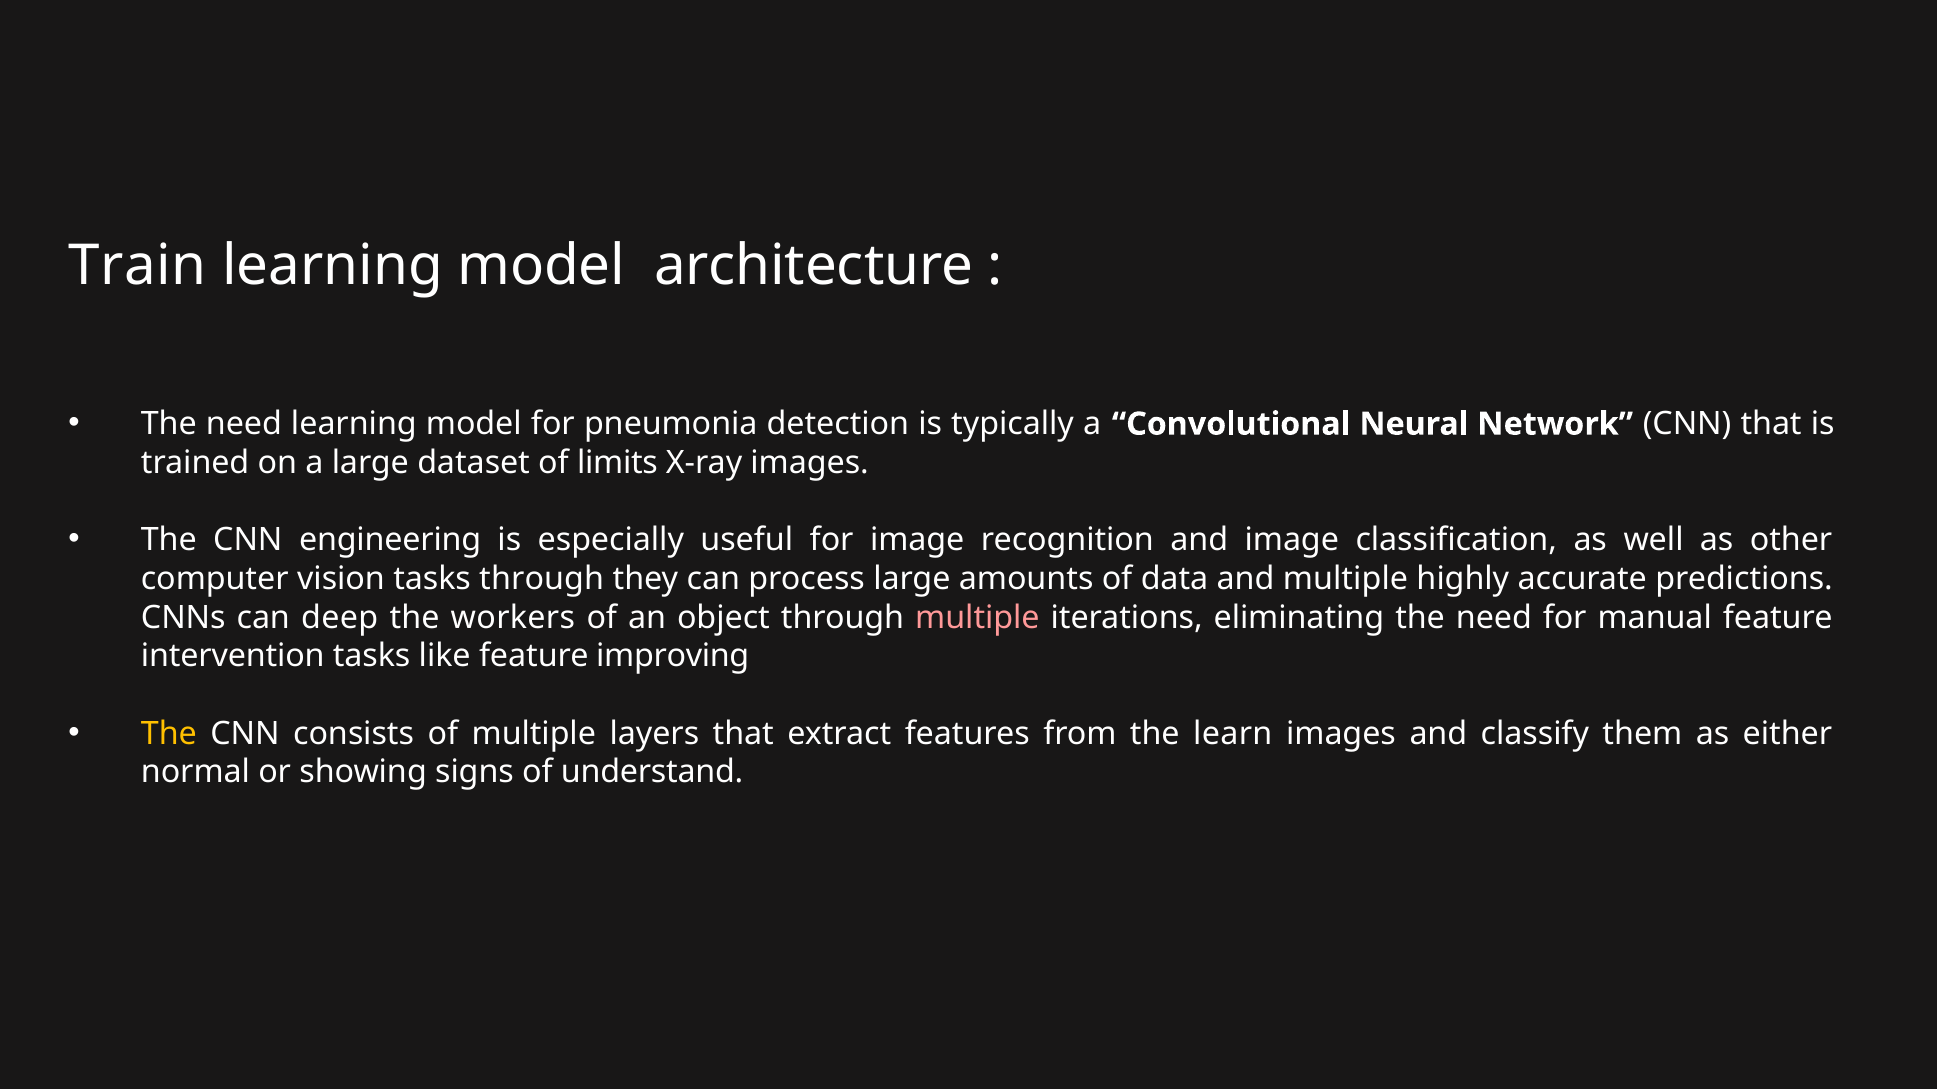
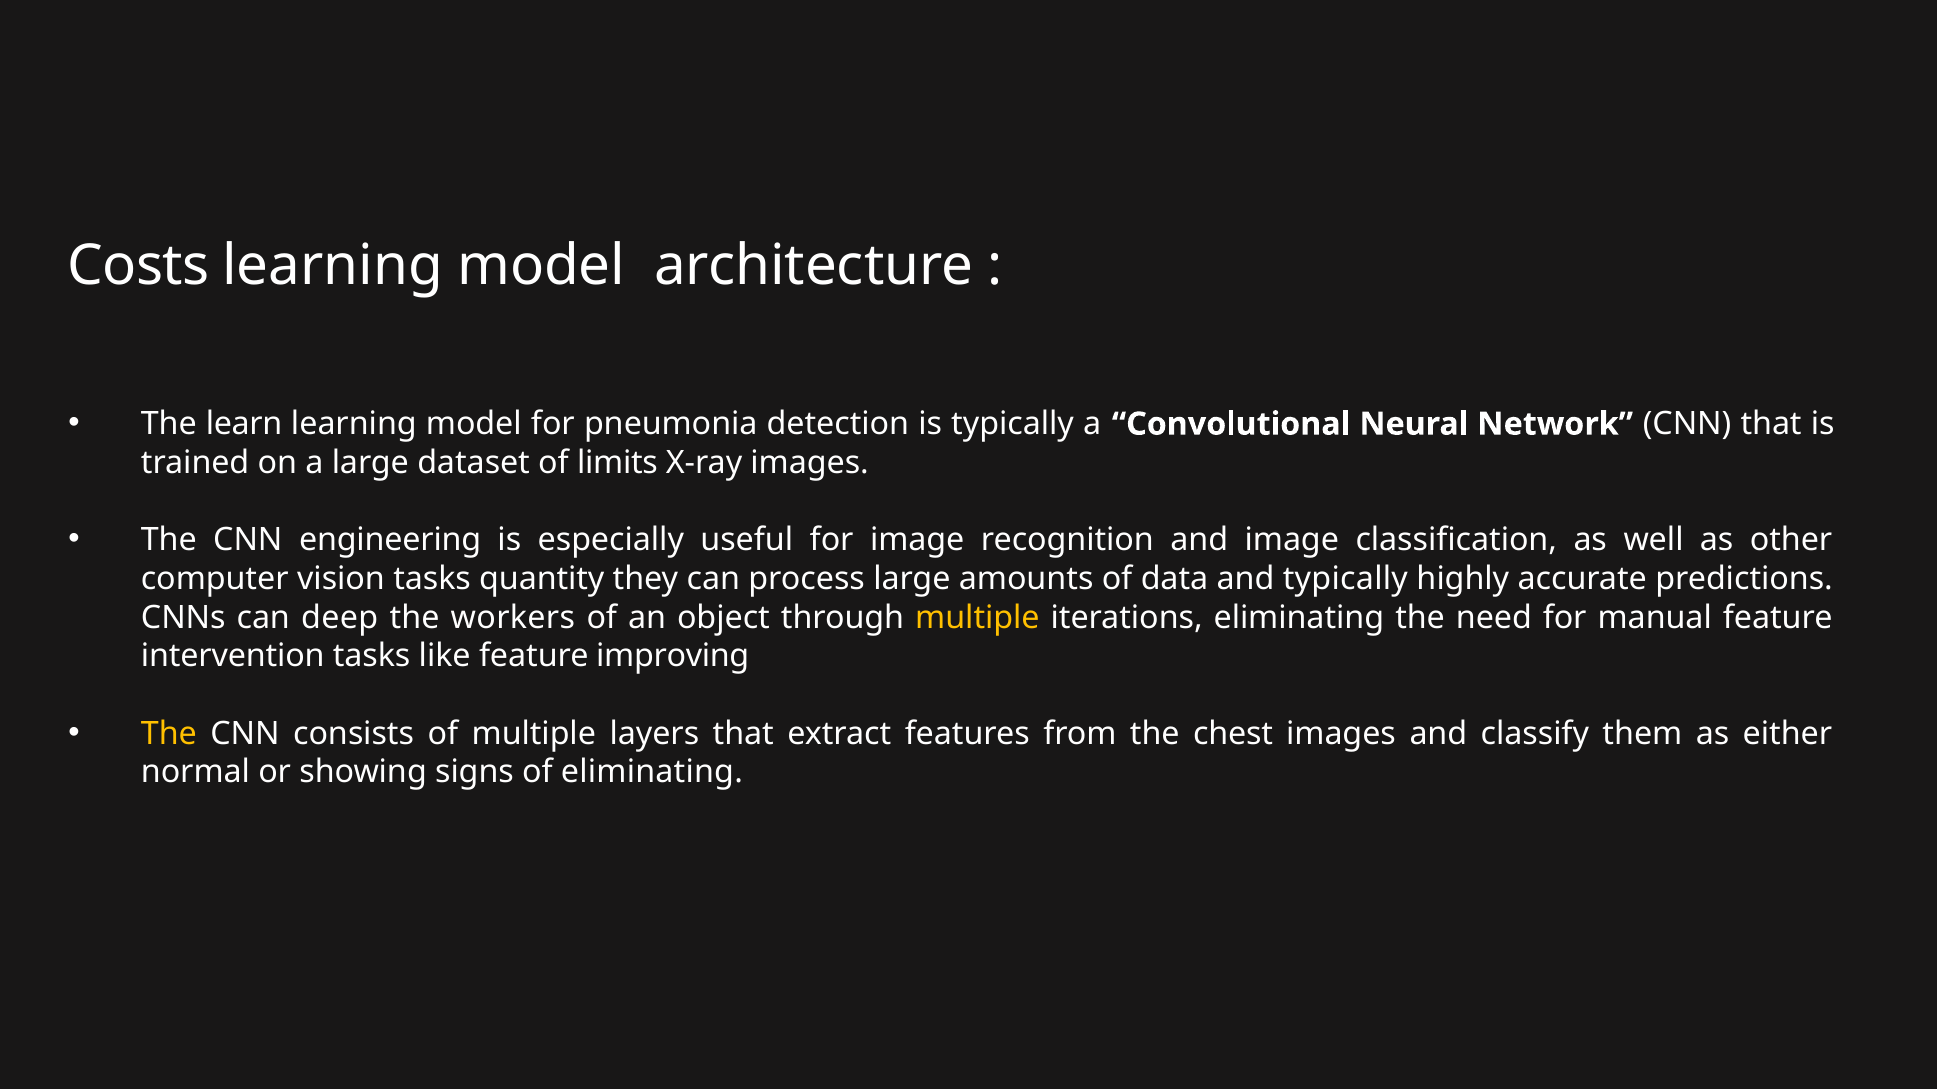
Train: Train -> Costs
need at (244, 424): need -> learn
tasks through: through -> quantity
and multiple: multiple -> typically
multiple at (977, 618) colour: pink -> yellow
learn: learn -> chest
of understand: understand -> eliminating
